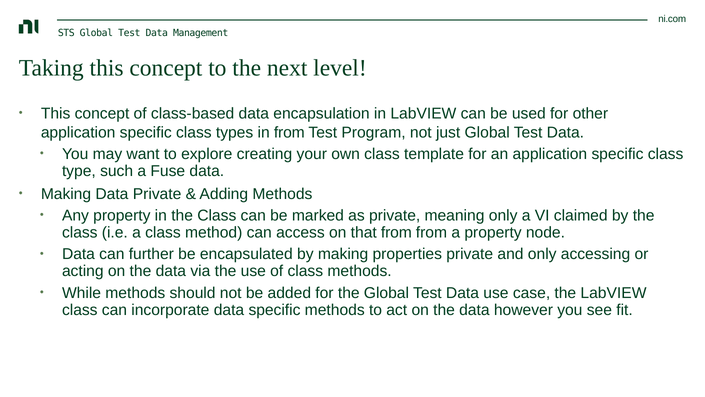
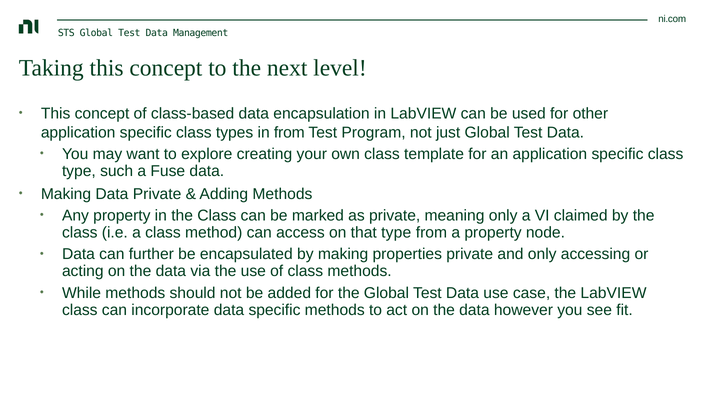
that from: from -> type
